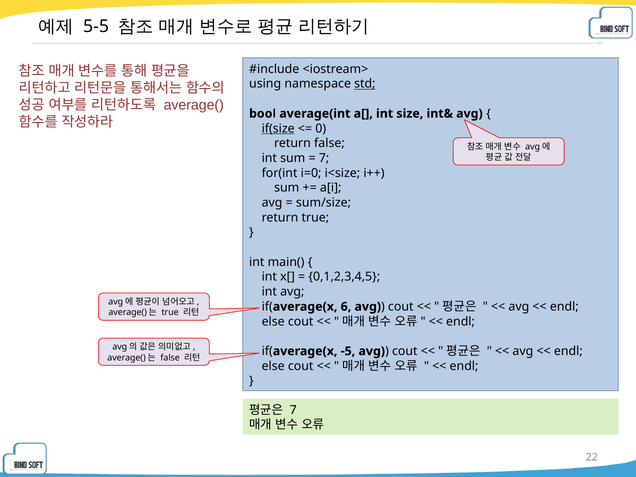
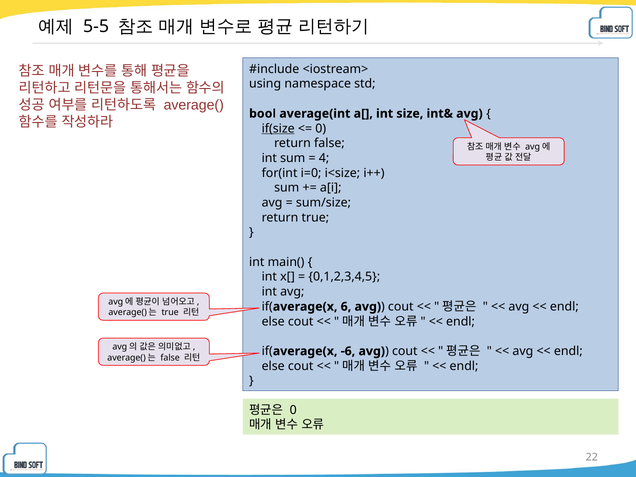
std underline: present -> none
7 at (324, 158): 7 -> 4
-5: -5 -> -6
7 at (293, 410): 7 -> 0
